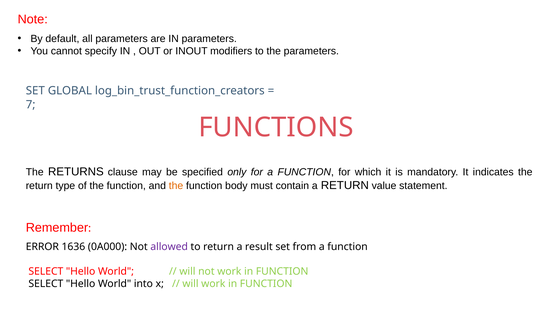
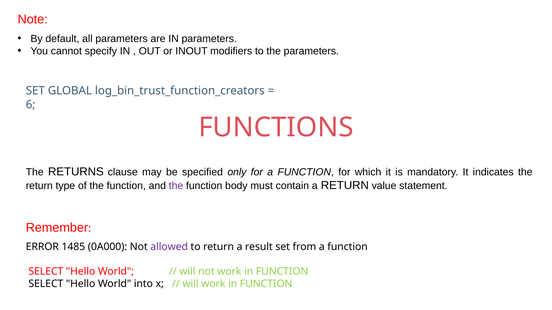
7: 7 -> 6
the at (176, 186) colour: orange -> purple
1636: 1636 -> 1485
